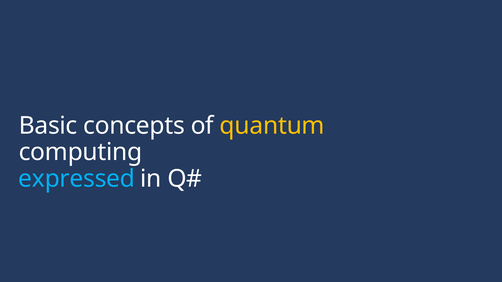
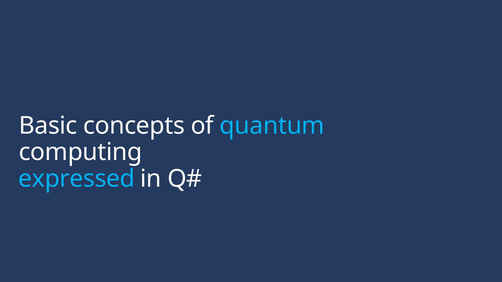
quantum colour: yellow -> light blue
